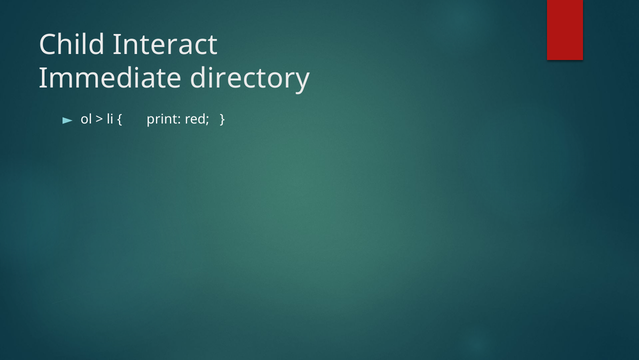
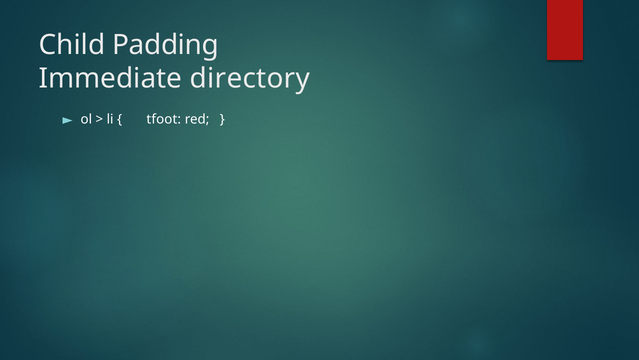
Interact: Interact -> Padding
print: print -> tfoot
